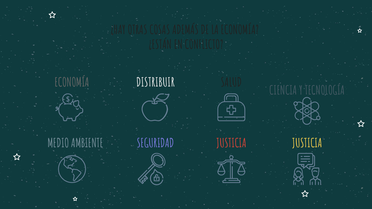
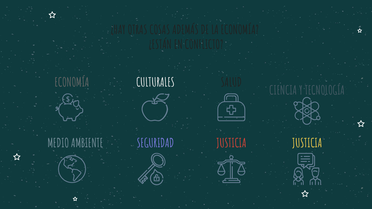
DISTRIBUIR: DISTRIBUIR -> CULTURALES
